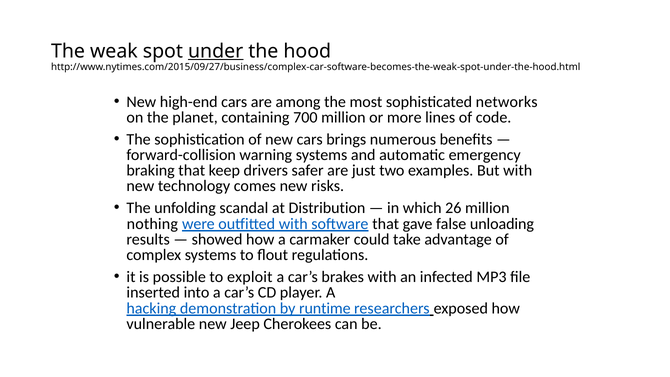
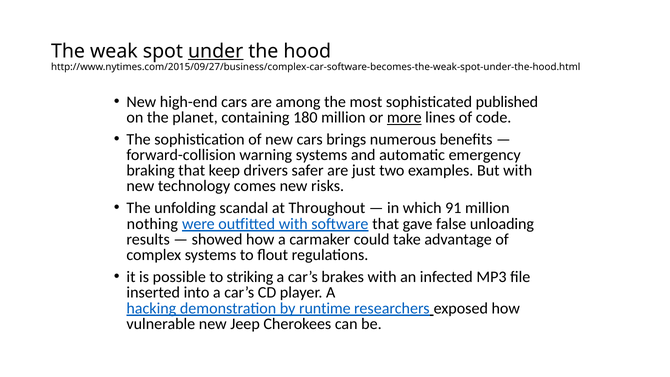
networks: networks -> published
700: 700 -> 180
more underline: none -> present
Distribution: Distribution -> Throughout
26: 26 -> 91
exploit: exploit -> striking
